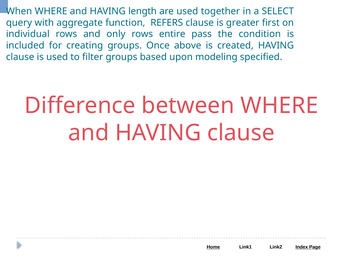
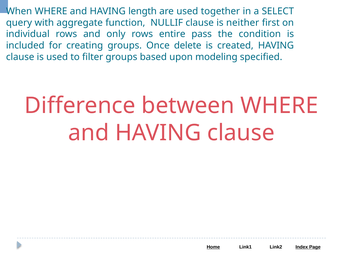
REFERS: REFERS -> NULLIF
greater: greater -> neither
above: above -> delete
